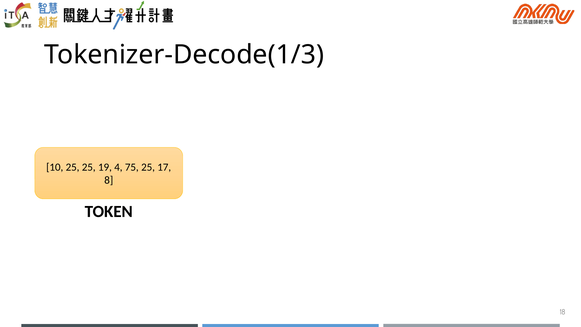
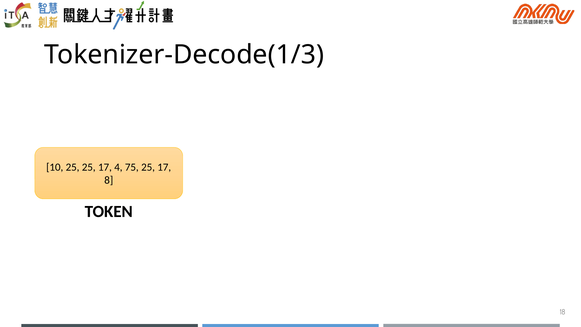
25 25 19: 19 -> 17
